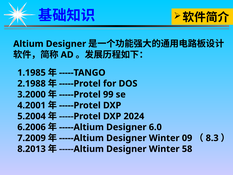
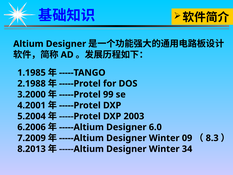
2024: 2024 -> 2003
58: 58 -> 34
